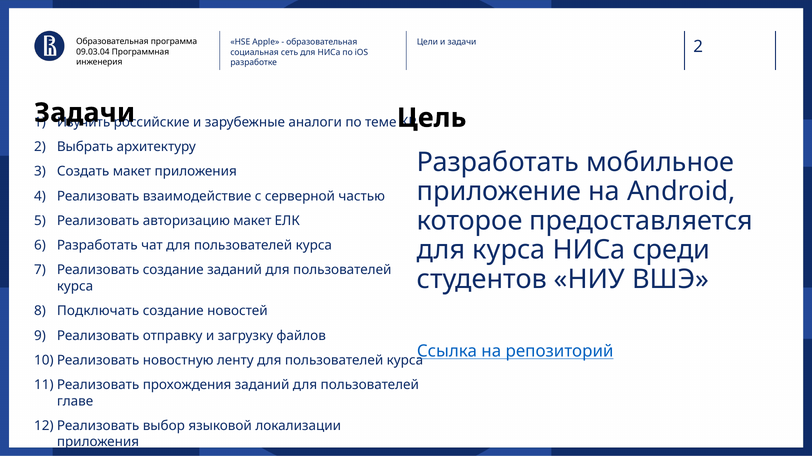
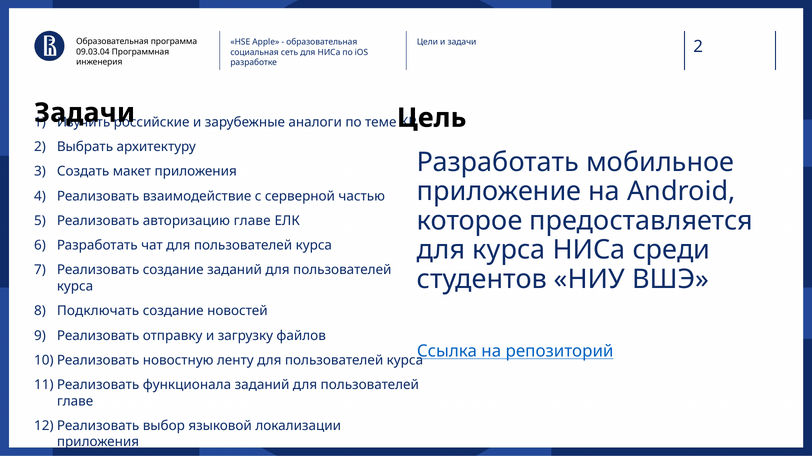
авторизацию макет: макет -> главе
прохождения: прохождения -> функционала
